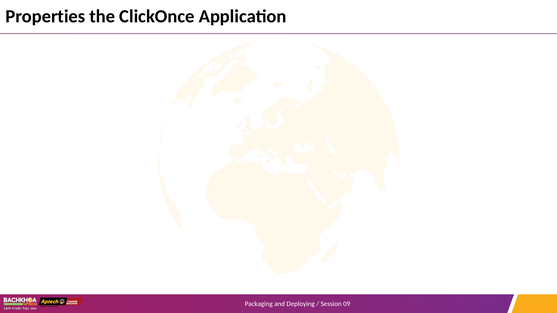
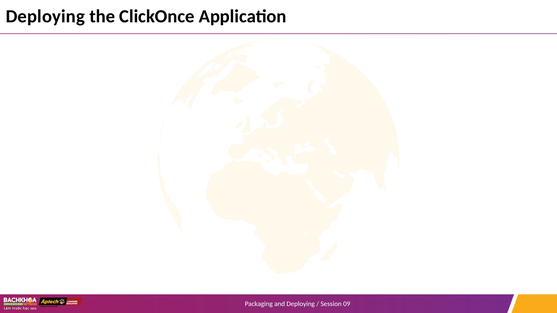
Properties at (45, 16): Properties -> Deploying
